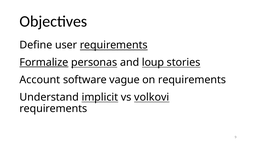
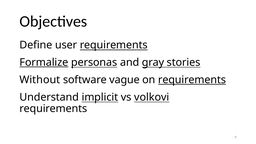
loup: loup -> gray
Account: Account -> Without
requirements at (192, 80) underline: none -> present
